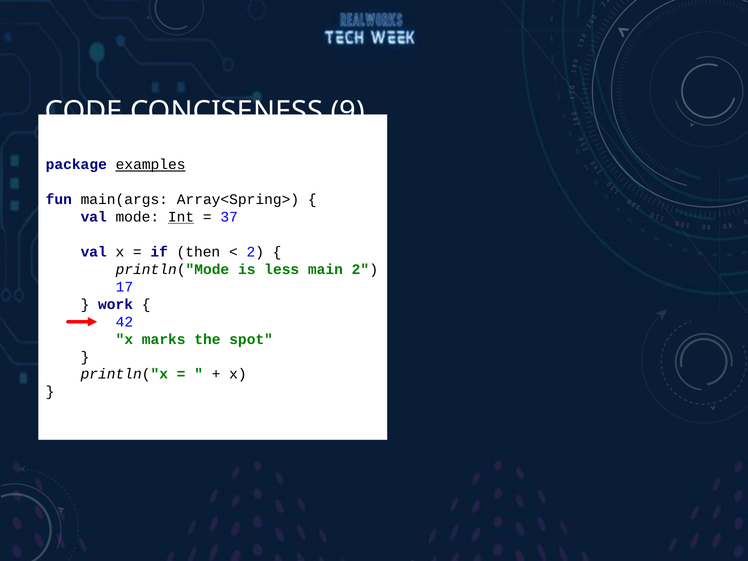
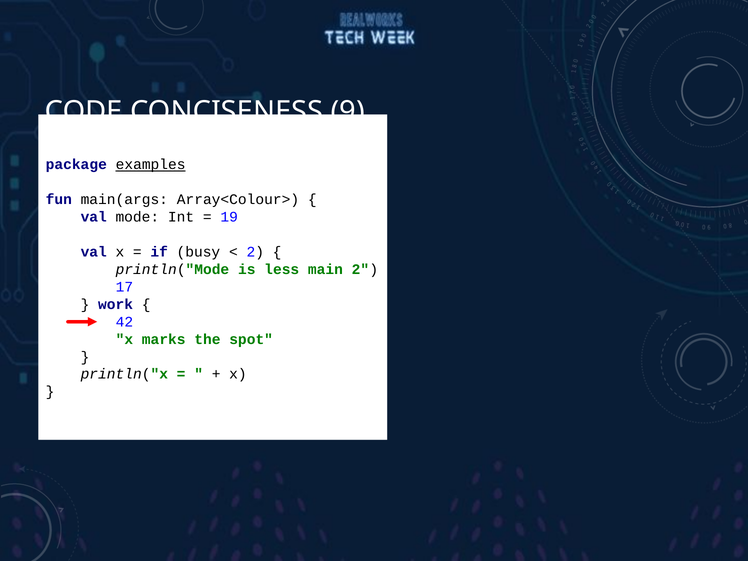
Array<Spring>: Array<Spring> -> Array<Colour>
Int underline: present -> none
37: 37 -> 19
then: then -> busy
